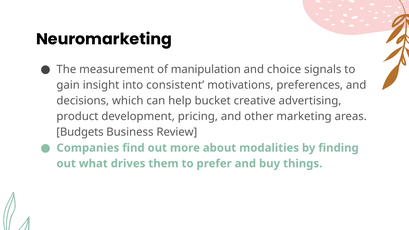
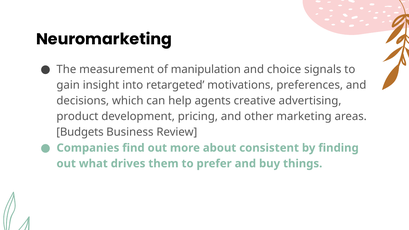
consistent: consistent -> retargeted
bucket: bucket -> agents
modalities: modalities -> consistent
